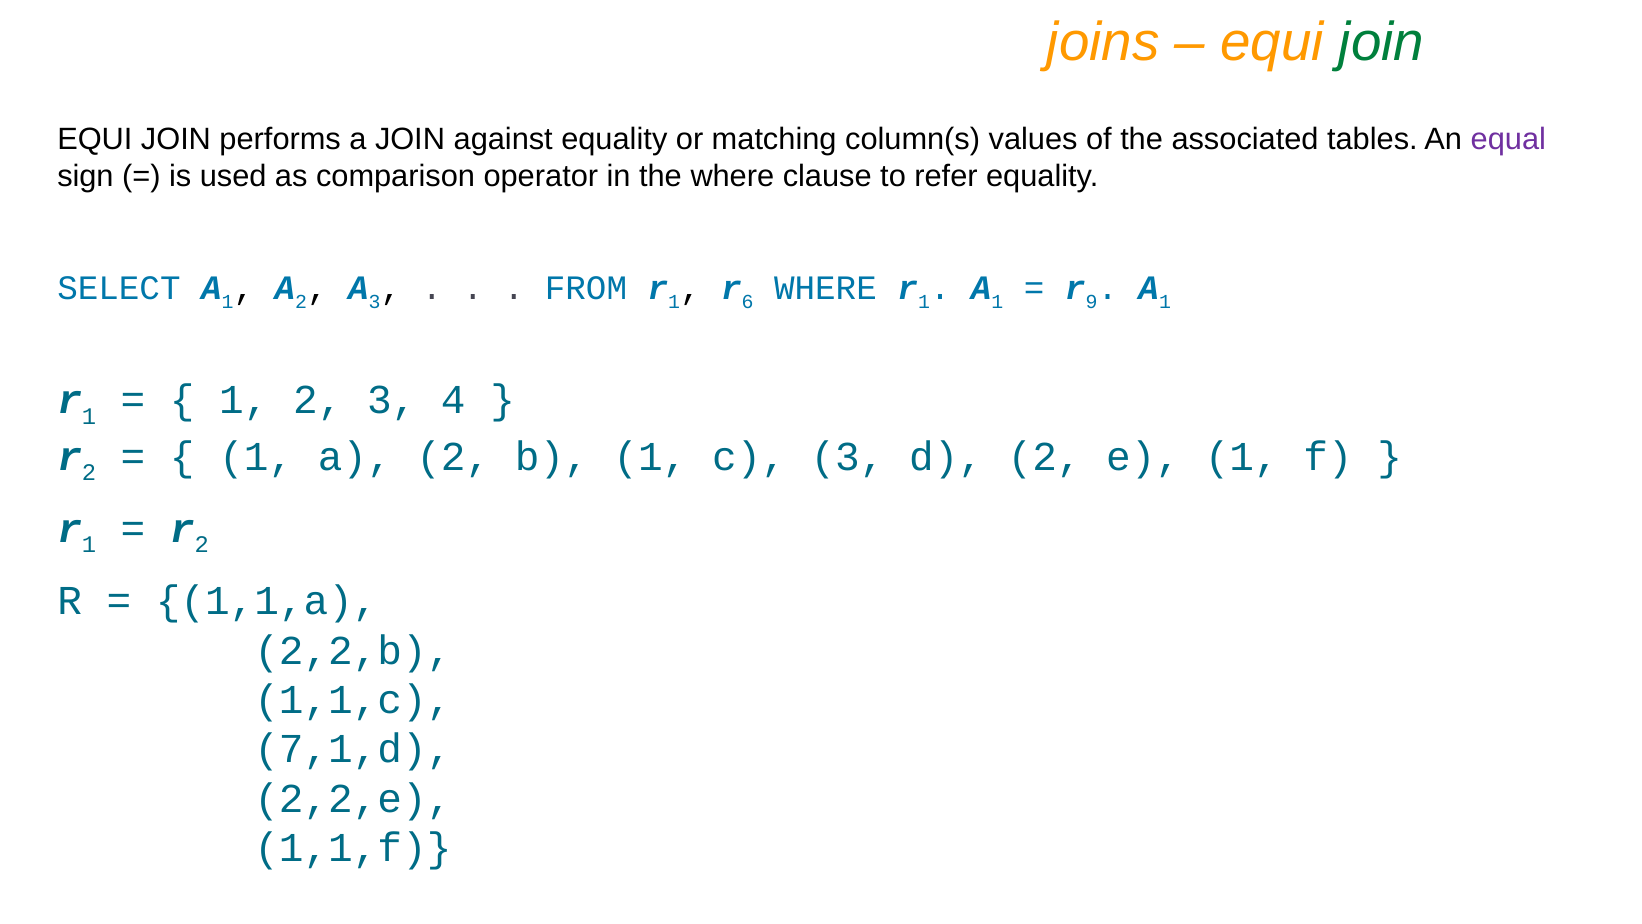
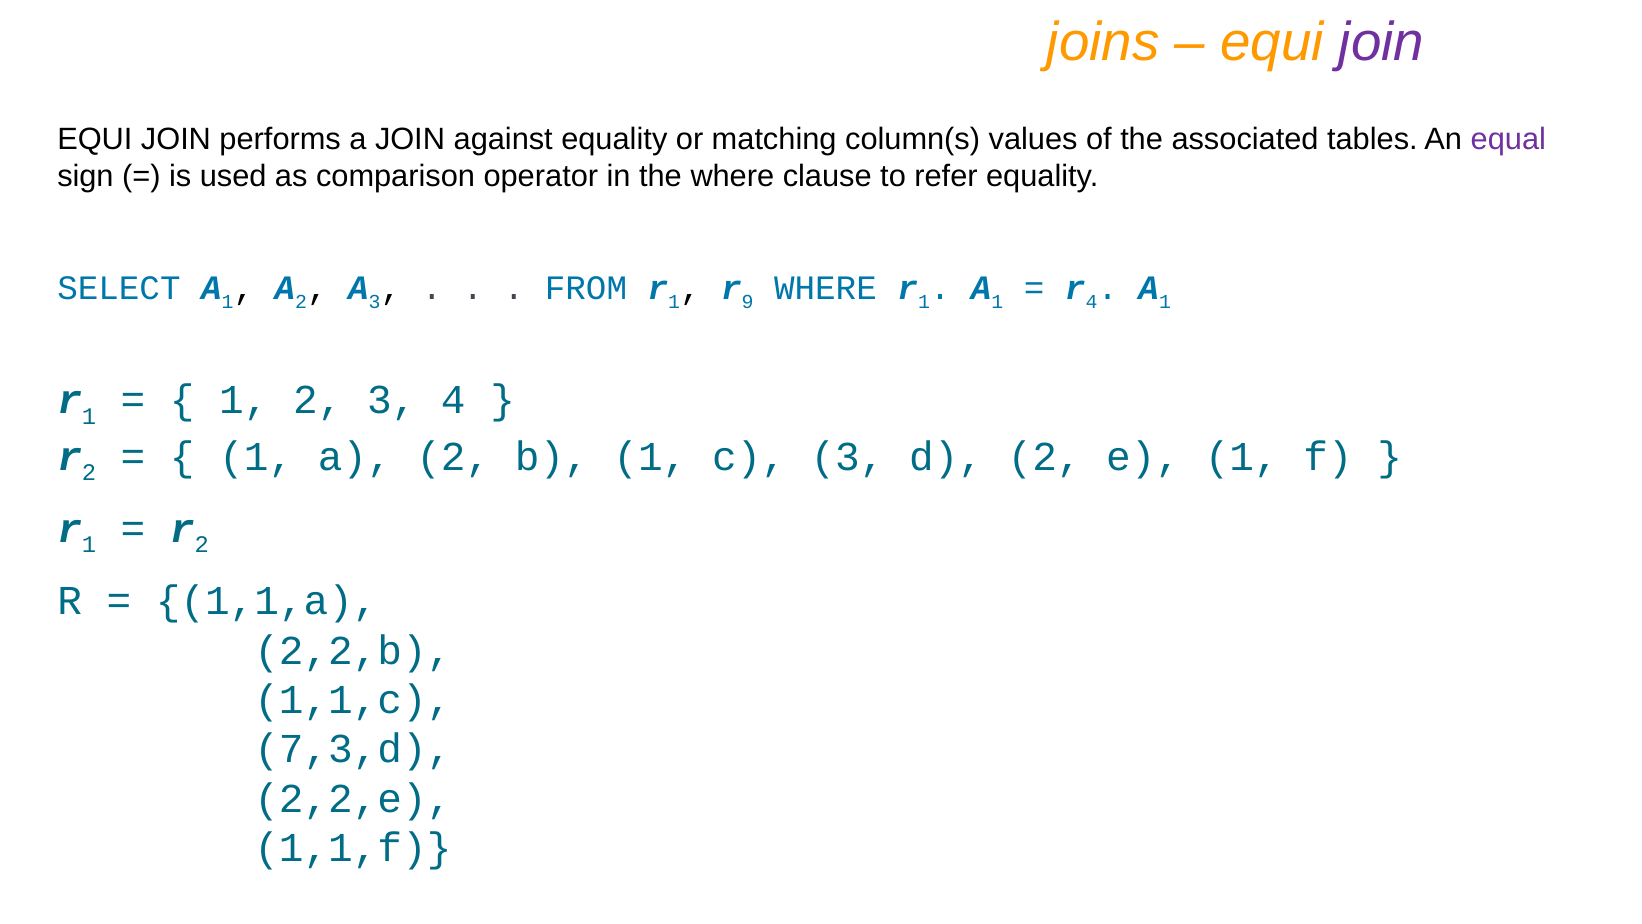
join at (1382, 43) colour: green -> purple
6: 6 -> 9
r 9: 9 -> 4
7,1,d: 7,1,d -> 7,3,d
